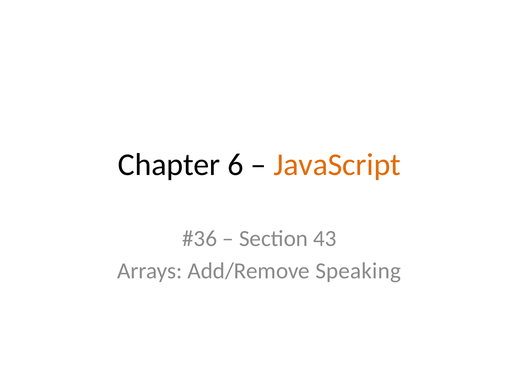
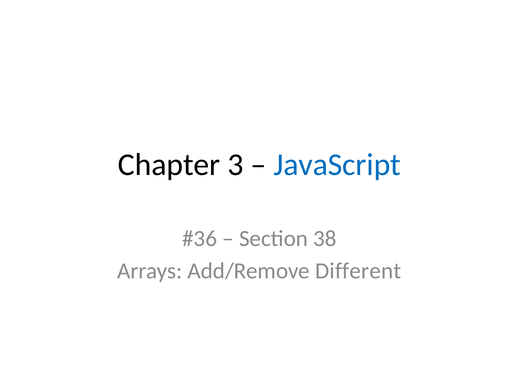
6: 6 -> 3
JavaScript colour: orange -> blue
43: 43 -> 38
Speaking: Speaking -> Different
